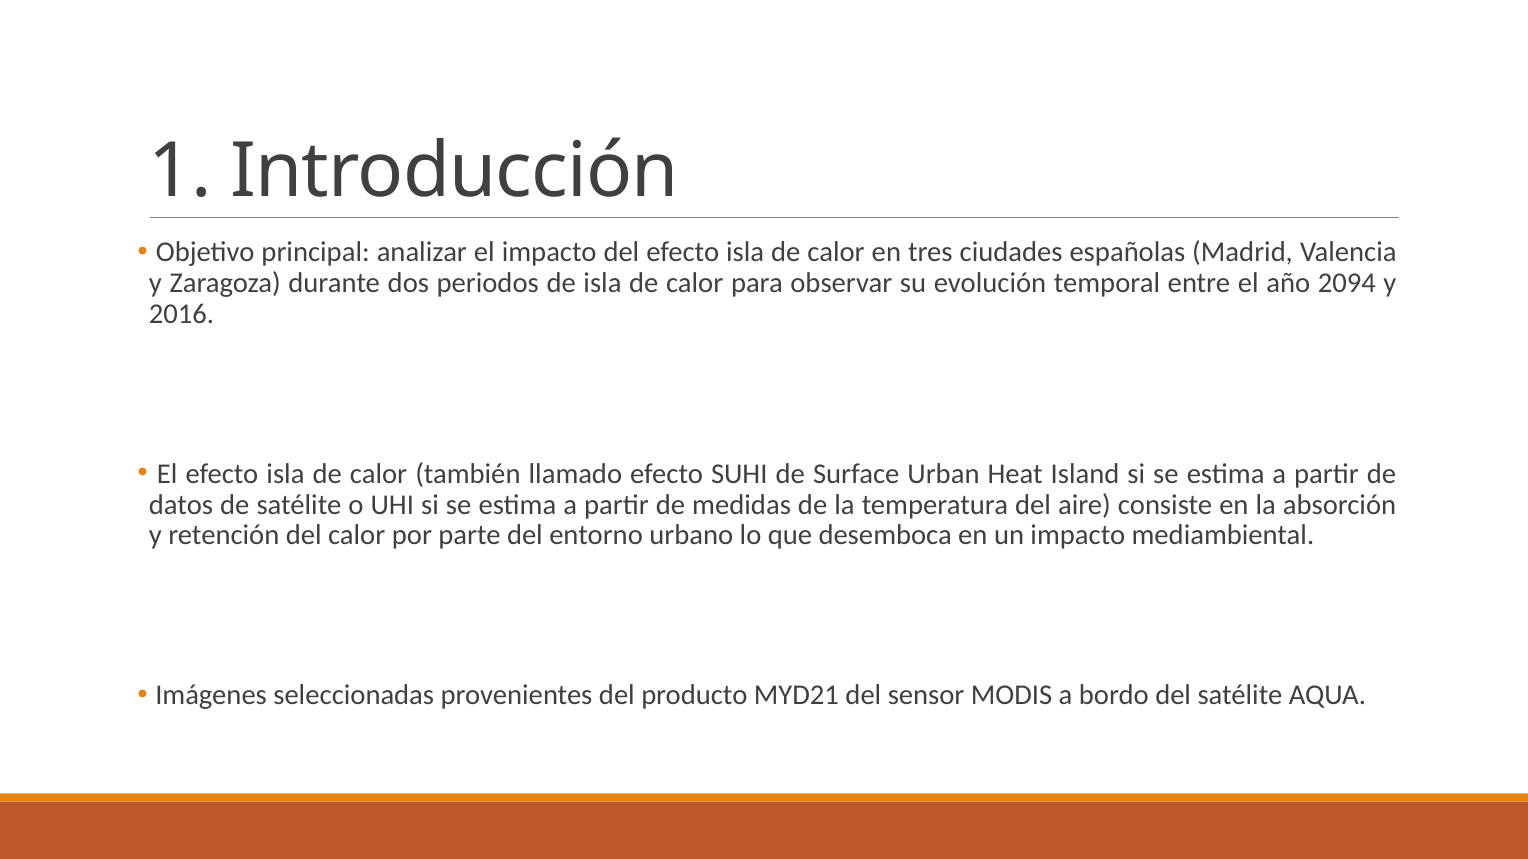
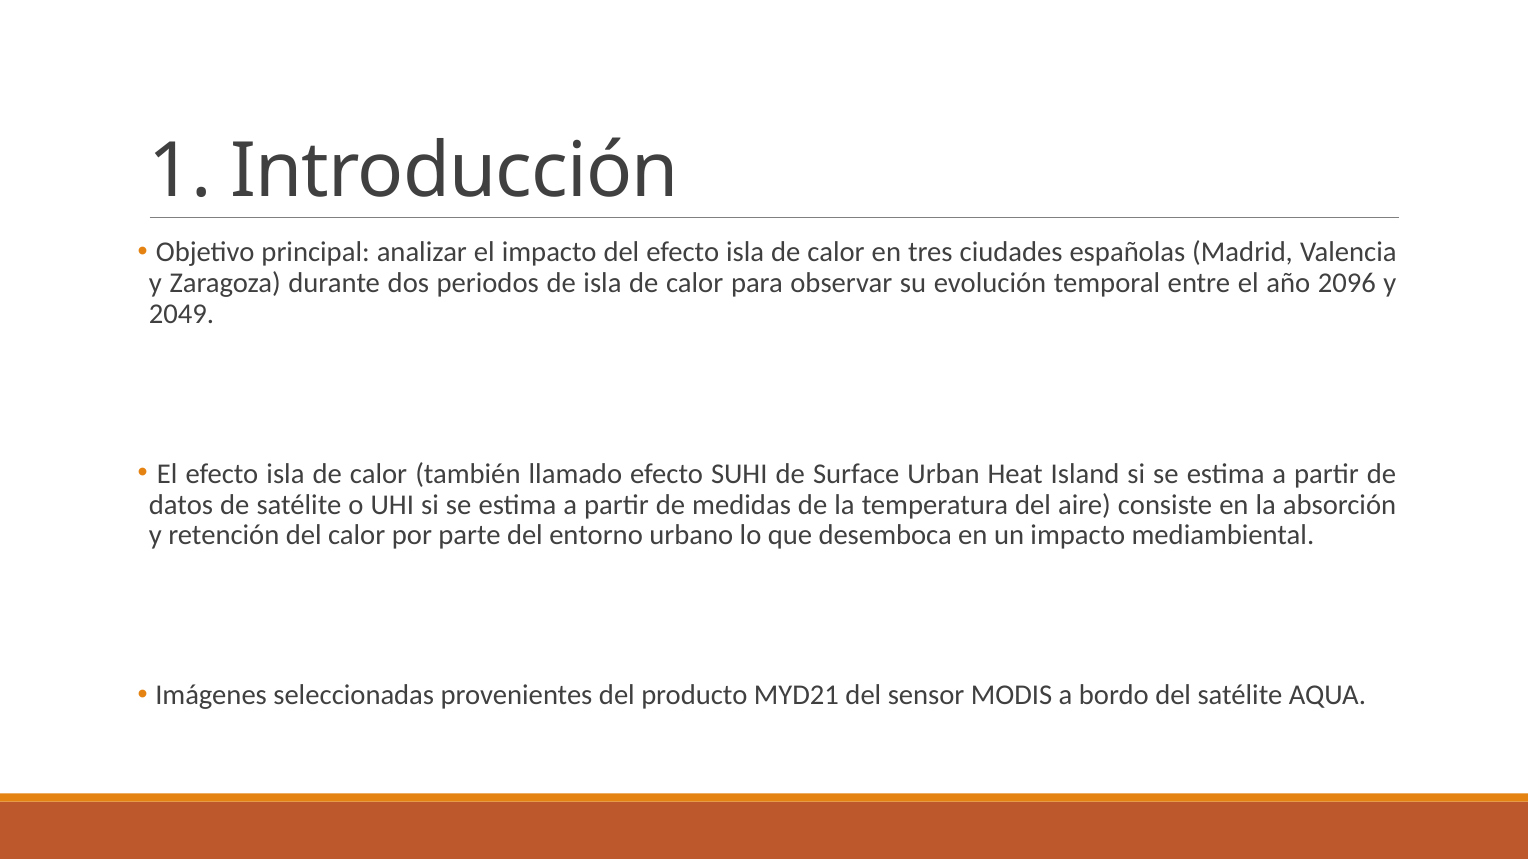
2094: 2094 -> 2096
2016: 2016 -> 2049
